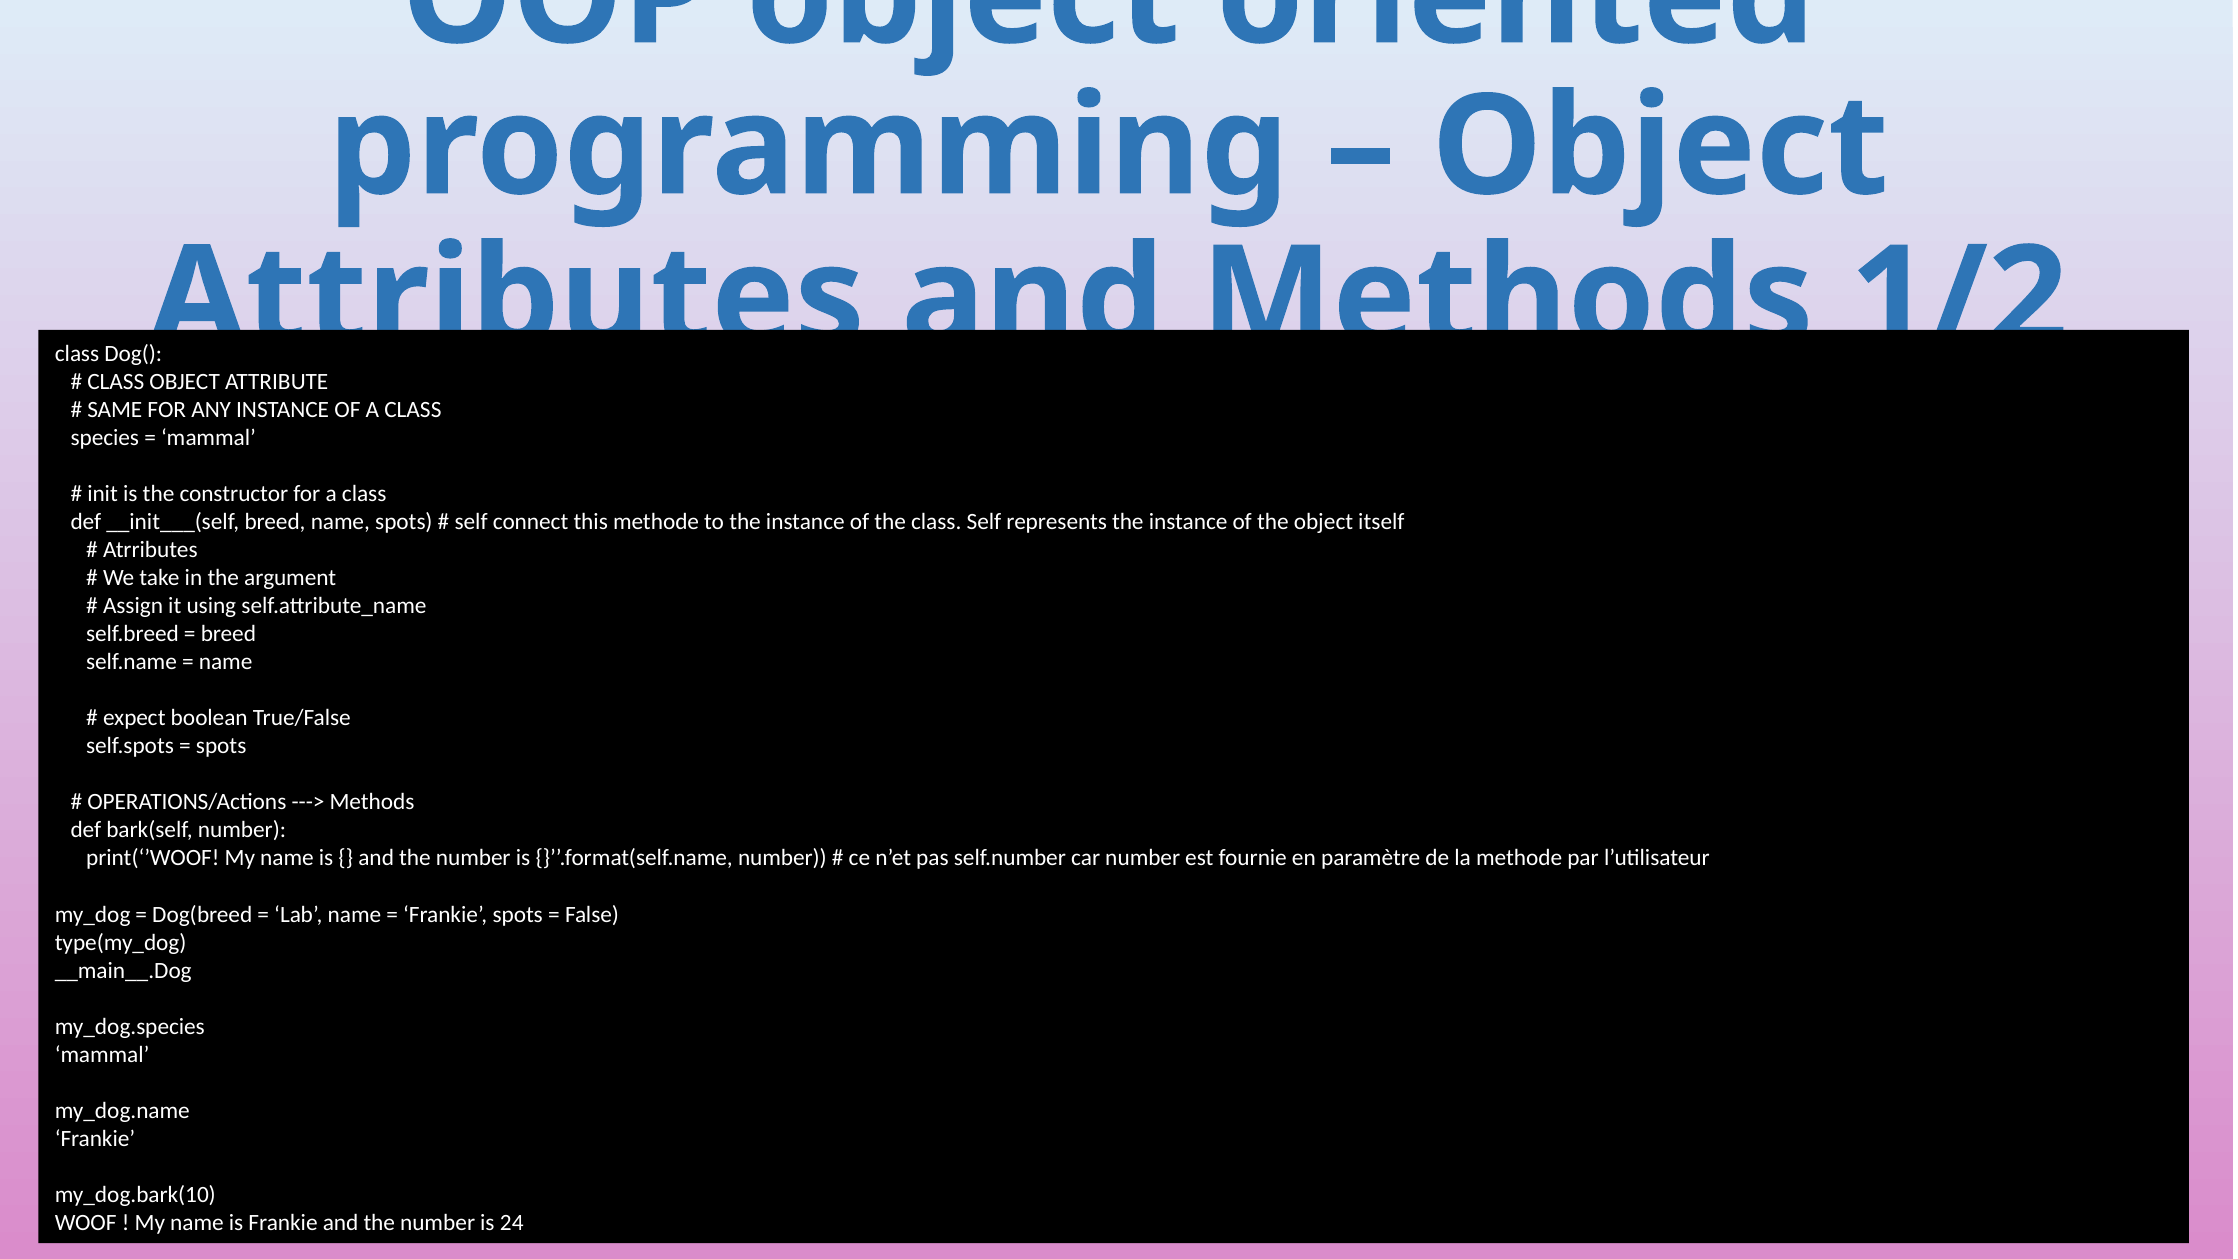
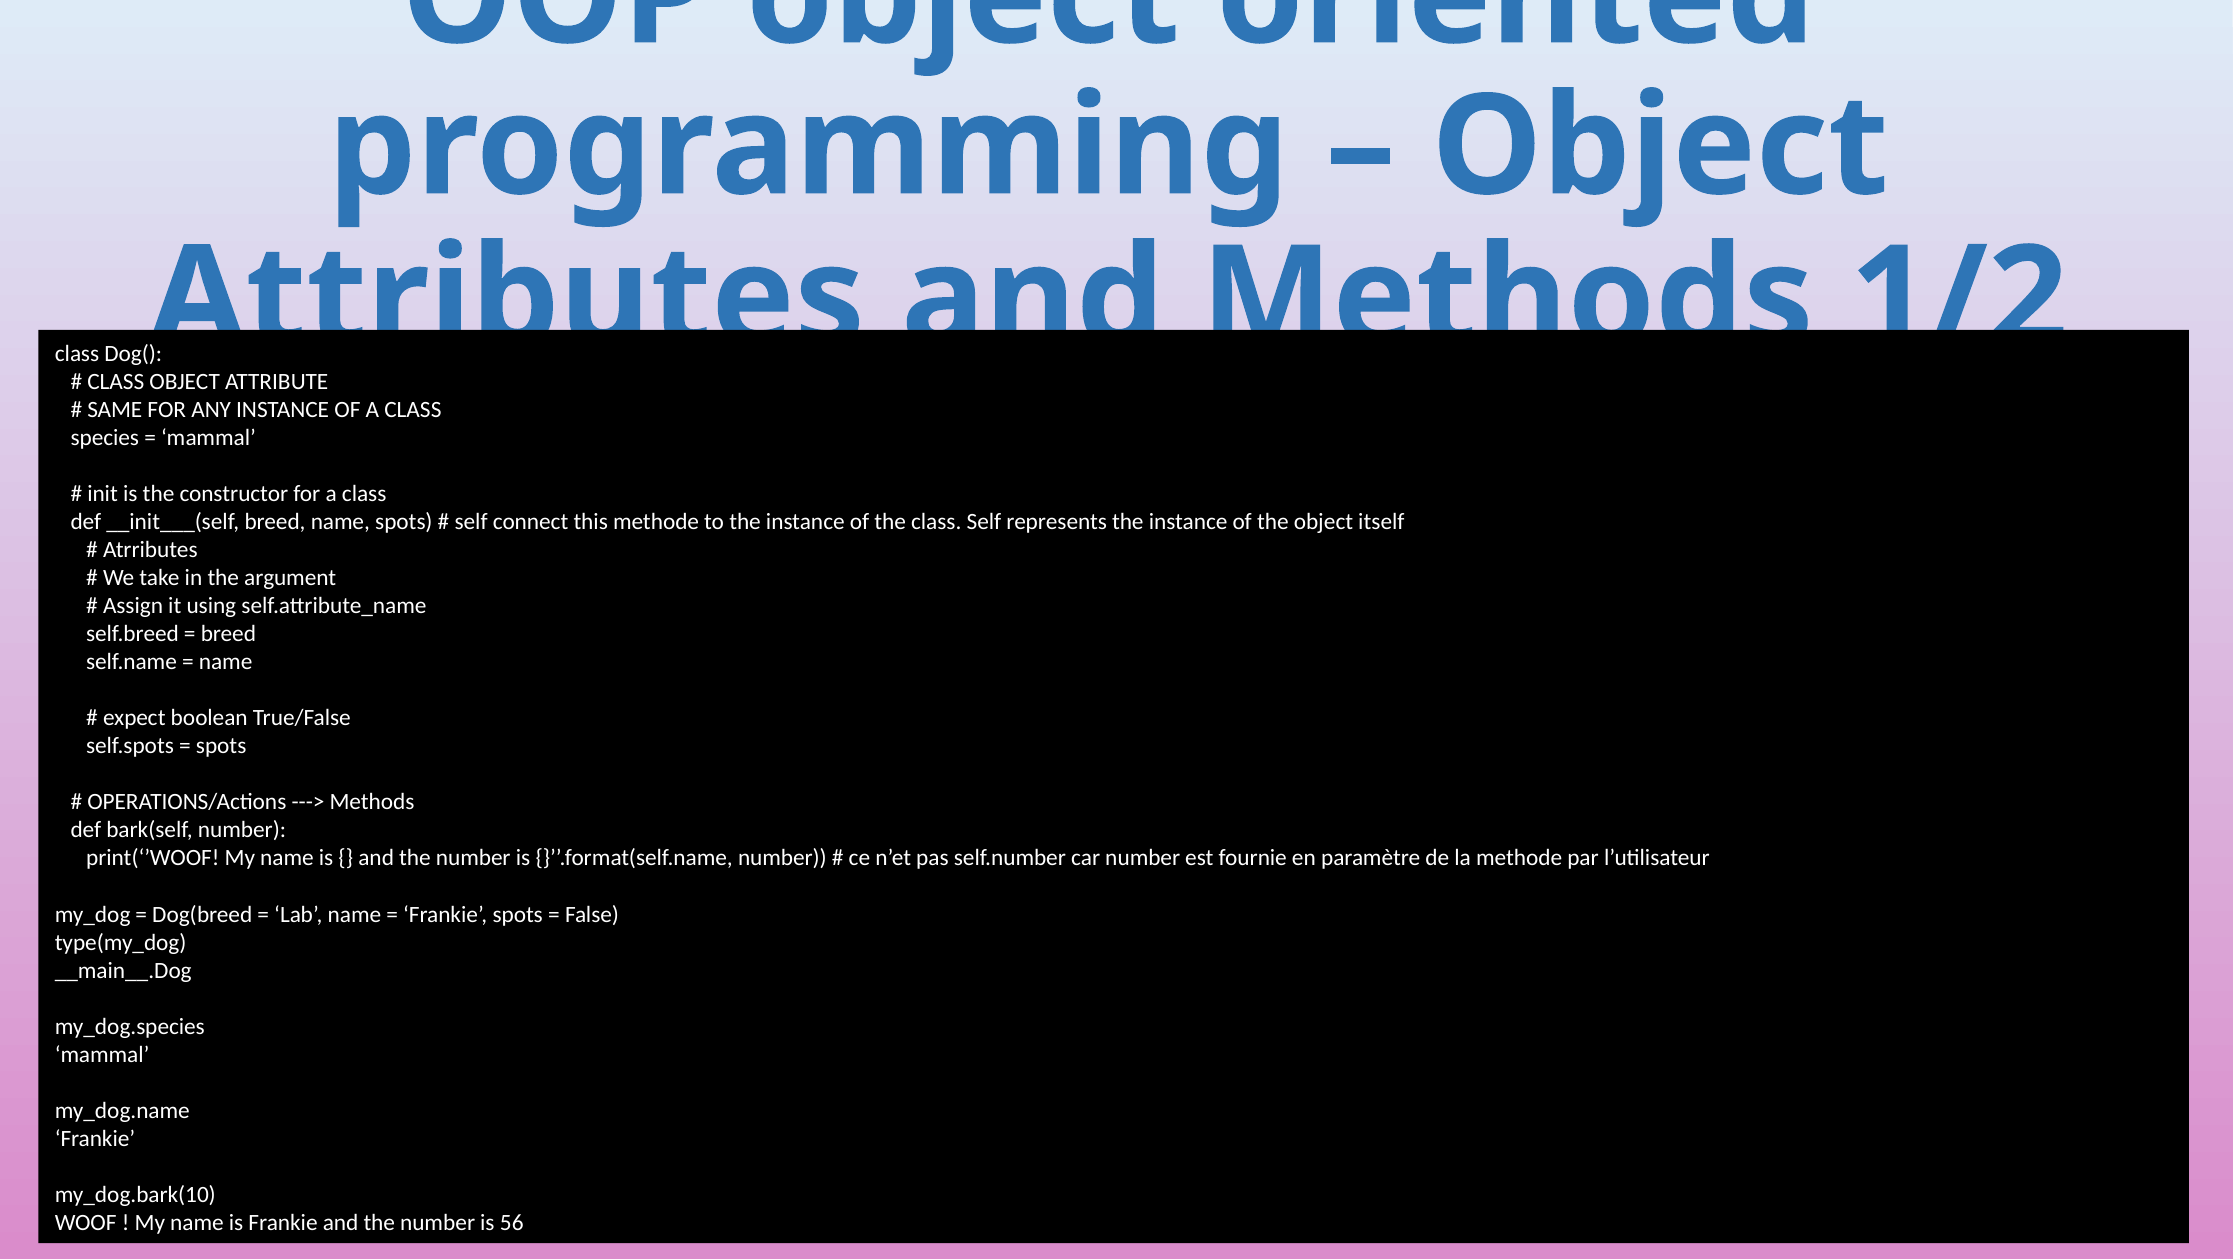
24: 24 -> 56
